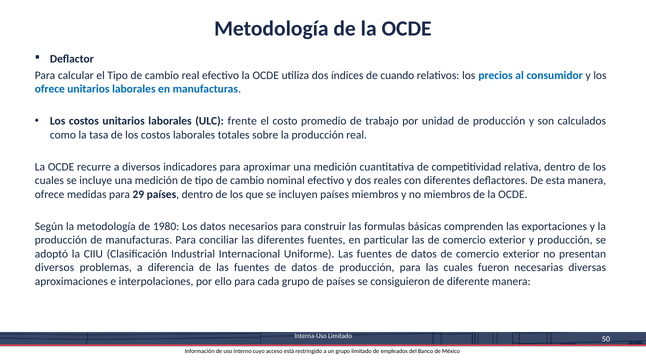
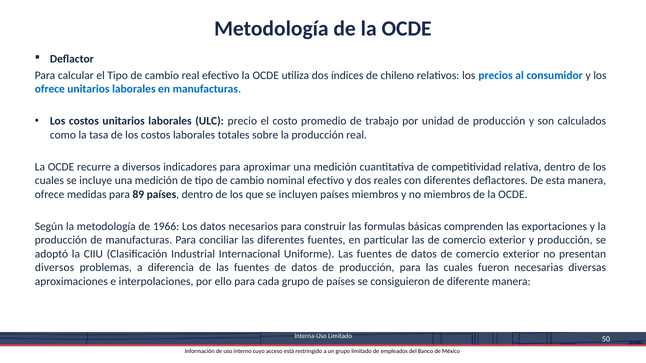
cuando: cuando -> chileno
frente: frente -> precio
29: 29 -> 89
1980: 1980 -> 1966
